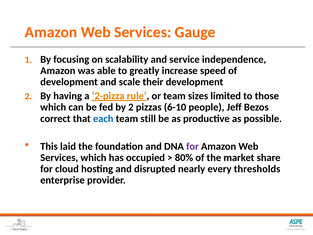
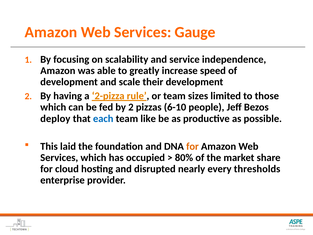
correct: correct -> deploy
still: still -> like
for at (192, 146) colour: purple -> orange
